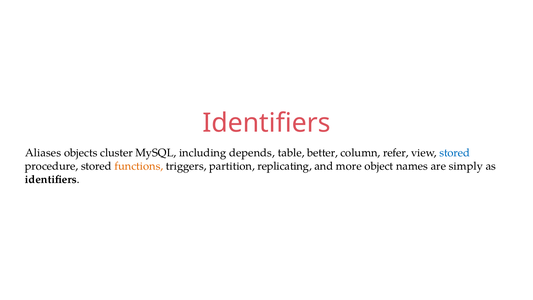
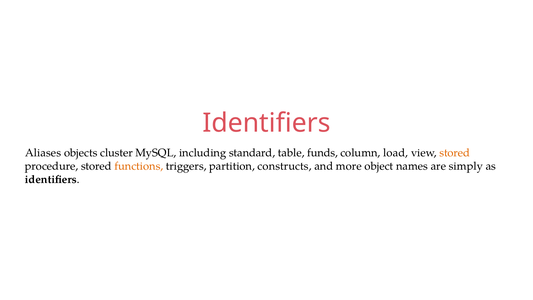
depends: depends -> standard
better: better -> funds
refer: refer -> load
stored at (455, 153) colour: blue -> orange
replicating: replicating -> constructs
